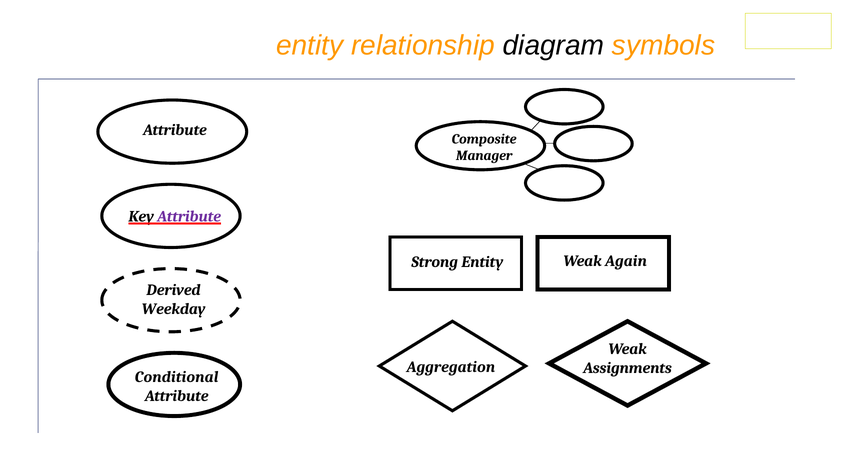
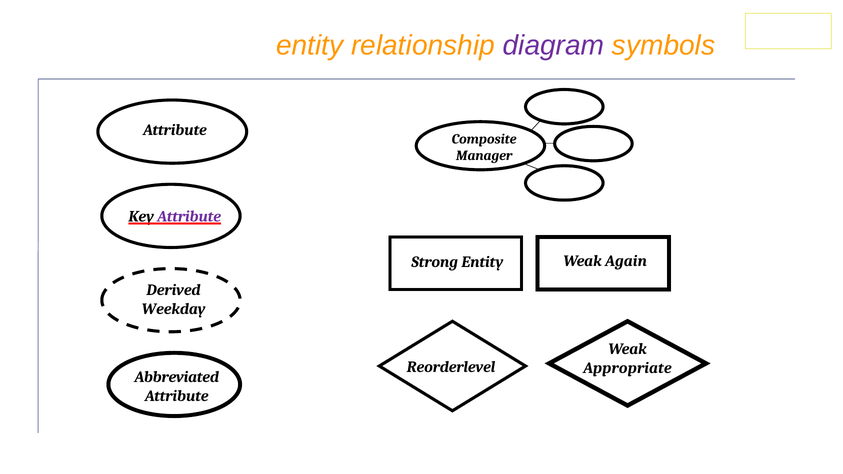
diagram colour: black -> purple
Aggregation: Aggregation -> Reorderlevel
Assignments: Assignments -> Appropriate
Conditional: Conditional -> Abbreviated
